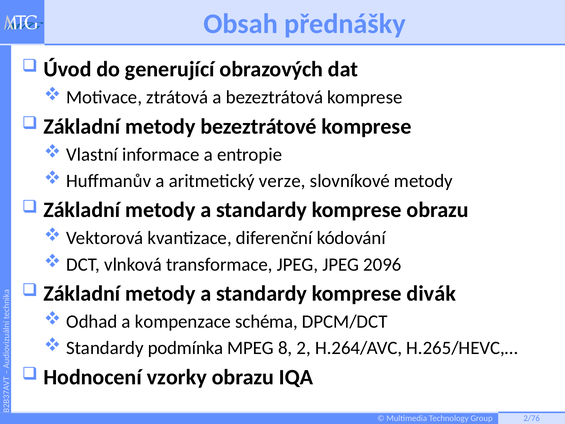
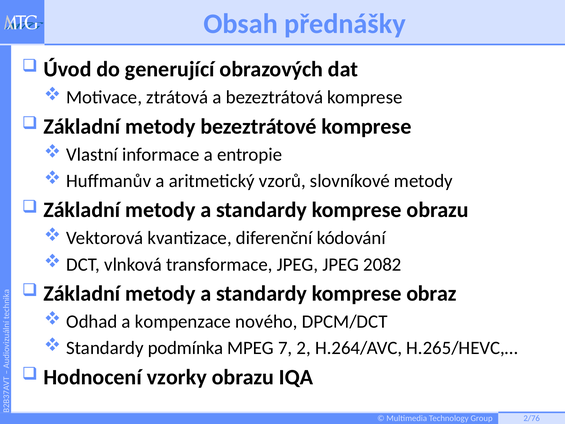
verze: verze -> vzorů
2096: 2096 -> 2082
divák: divák -> obraz
schéma: schéma -> nového
MPEG 8: 8 -> 7
